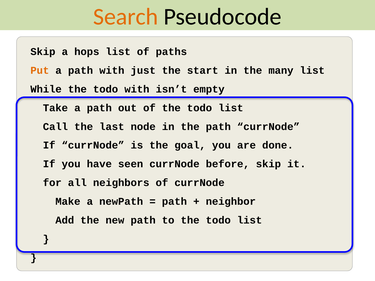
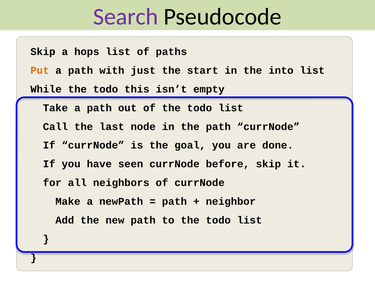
Search colour: orange -> purple
many: many -> into
todo with: with -> this
